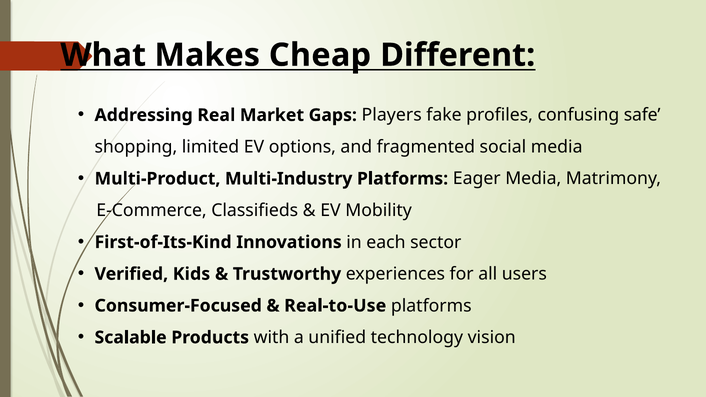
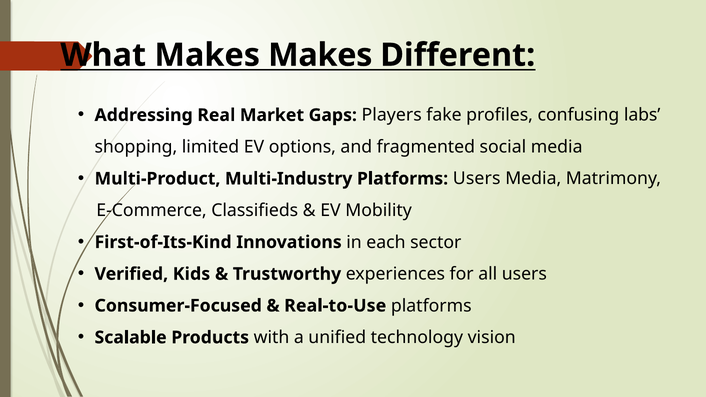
Makes Cheap: Cheap -> Makes
safe: safe -> labs
Platforms Eager: Eager -> Users
